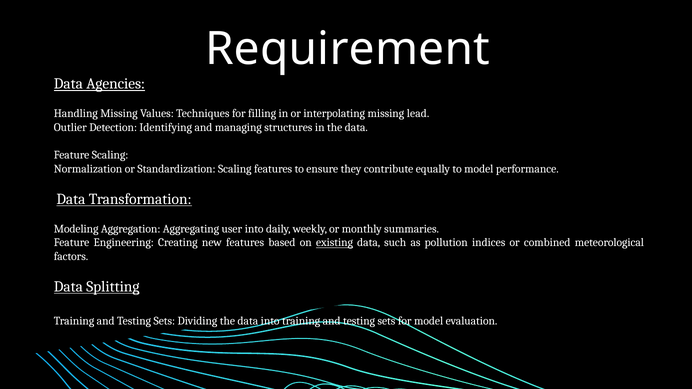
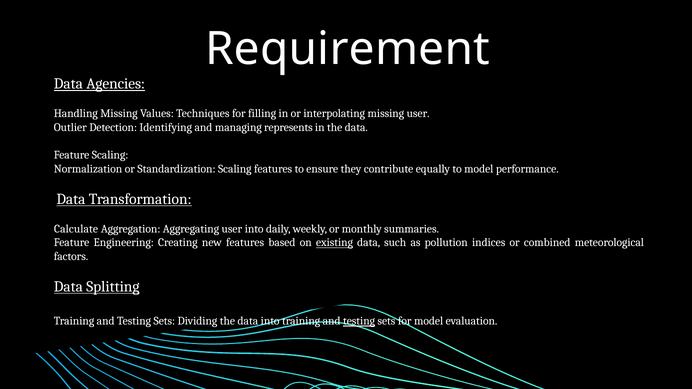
missing lead: lead -> user
structures: structures -> represents
Modeling: Modeling -> Calculate
testing at (359, 321) underline: none -> present
